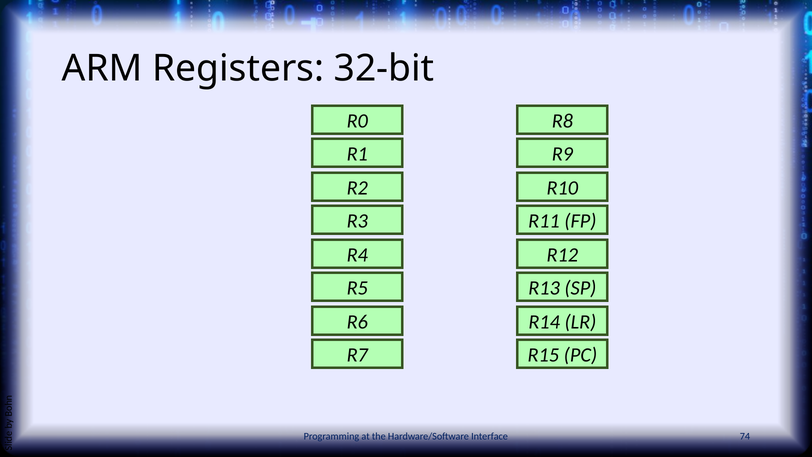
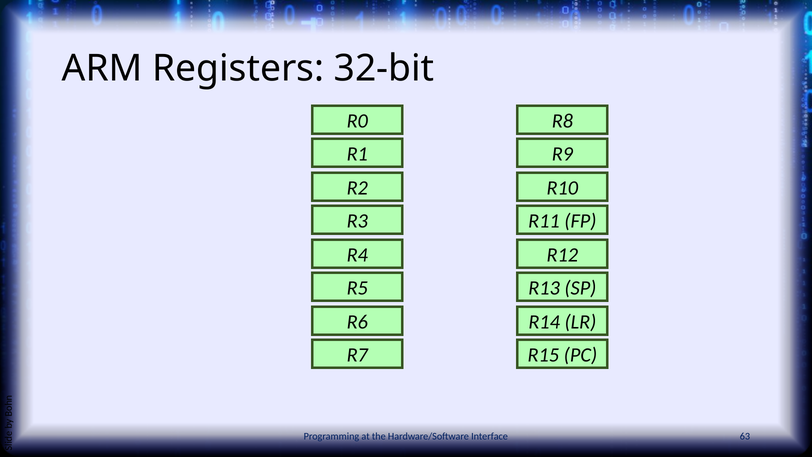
74: 74 -> 63
